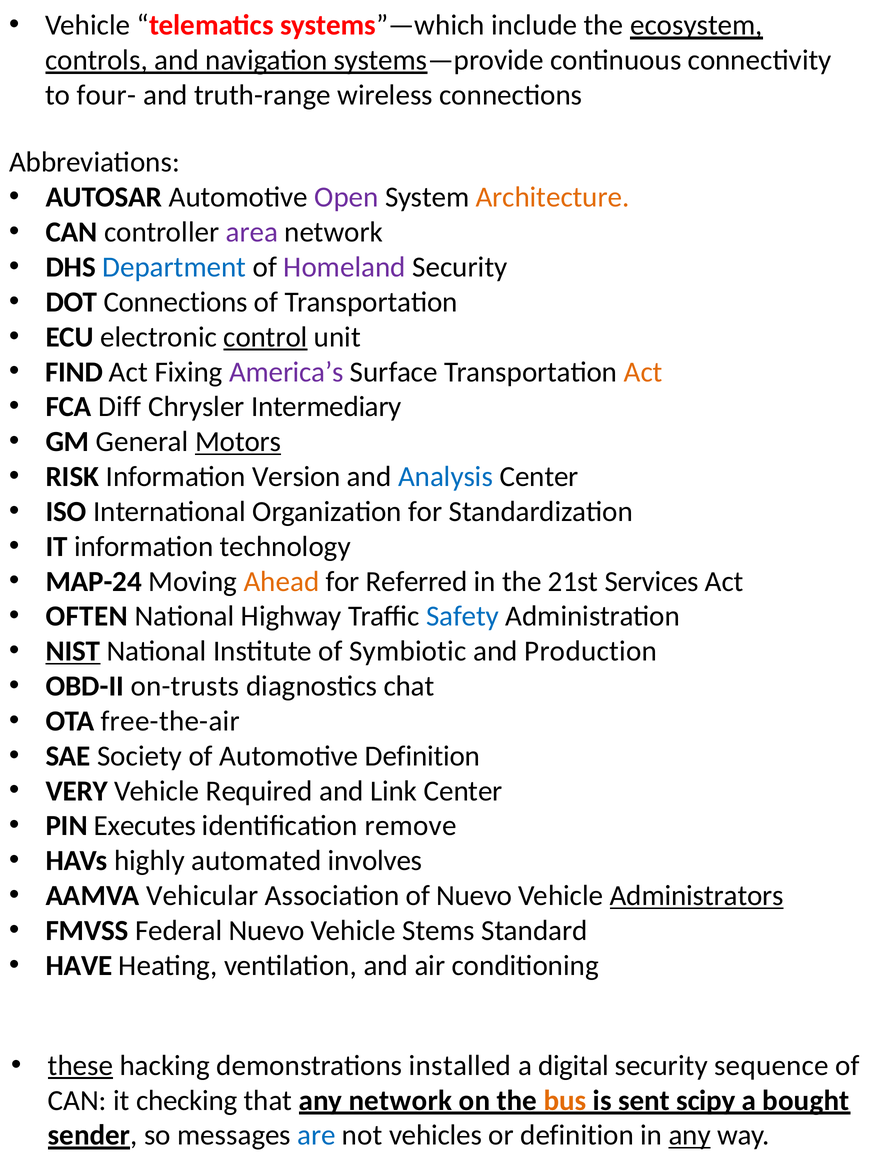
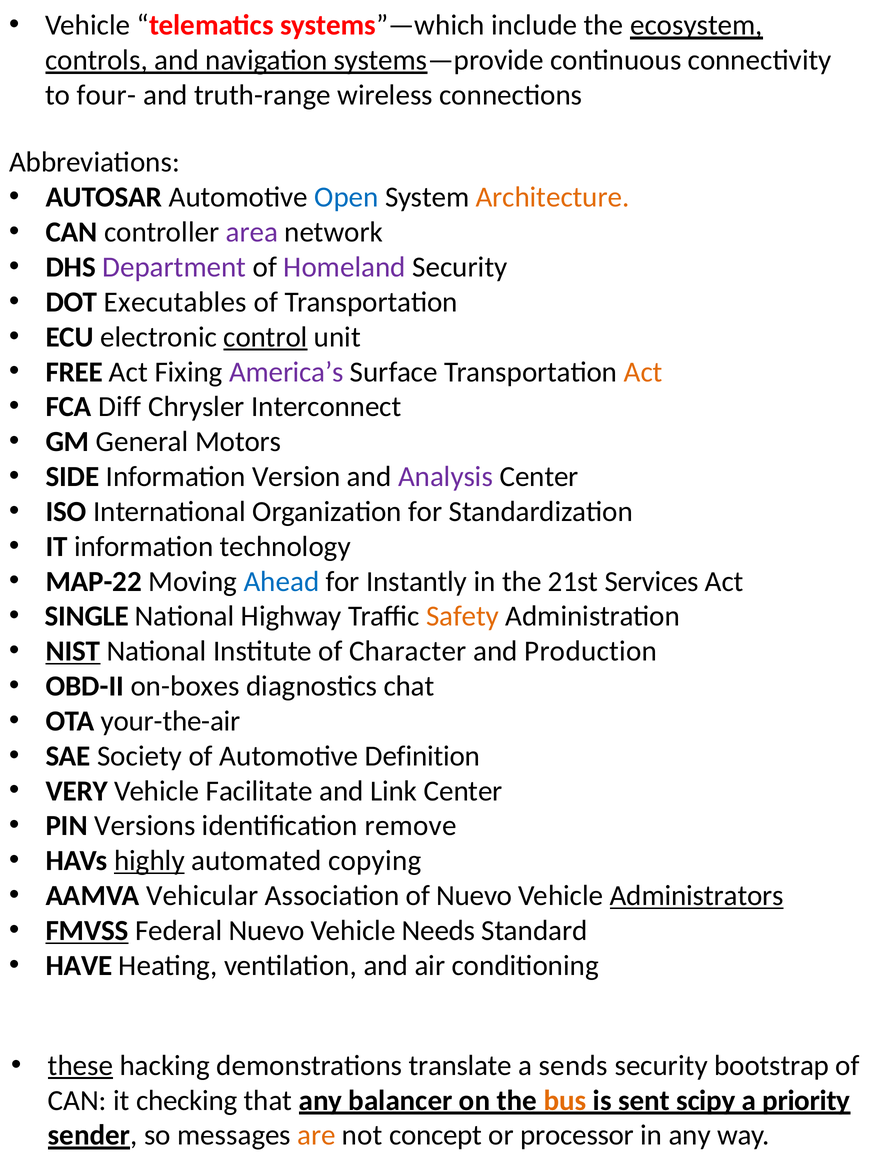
Open colour: purple -> blue
Department colour: blue -> purple
DOT Connections: Connections -> Executables
FIND: FIND -> FREE
Intermediary: Intermediary -> Interconnect
Motors underline: present -> none
RISK: RISK -> SIDE
Analysis colour: blue -> purple
MAP-24: MAP-24 -> MAP-22
Ahead colour: orange -> blue
Referred: Referred -> Instantly
OFTEN: OFTEN -> SINGLE
Safety colour: blue -> orange
Symbiotic: Symbiotic -> Character
on-trusts: on-trusts -> on-boxes
free-the-air: free-the-air -> your-the-air
Required: Required -> Facilitate
Executes: Executes -> Versions
highly underline: none -> present
involves: involves -> copying
FMVSS underline: none -> present
Stems: Stems -> Needs
installed: installed -> translate
digital: digital -> sends
sequence: sequence -> bootstrap
any network: network -> balancer
bought: bought -> priority
are colour: blue -> orange
vehicles: vehicles -> concept
or definition: definition -> processor
any at (690, 1135) underline: present -> none
